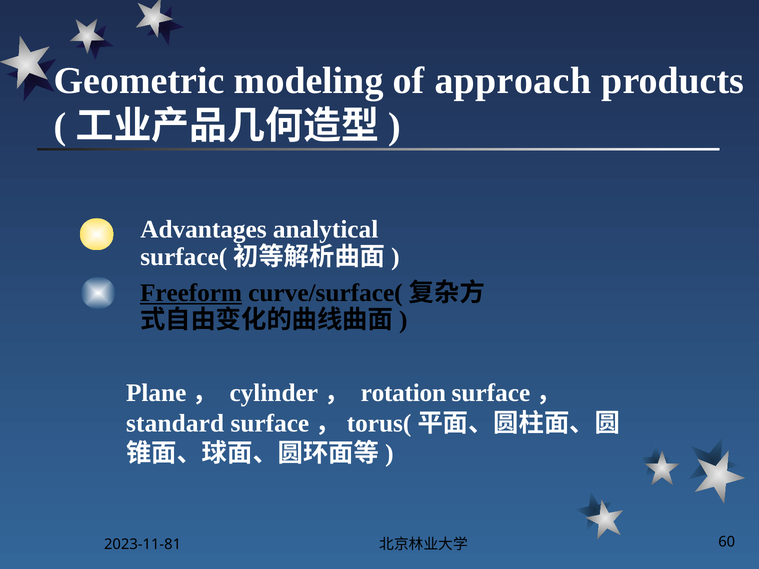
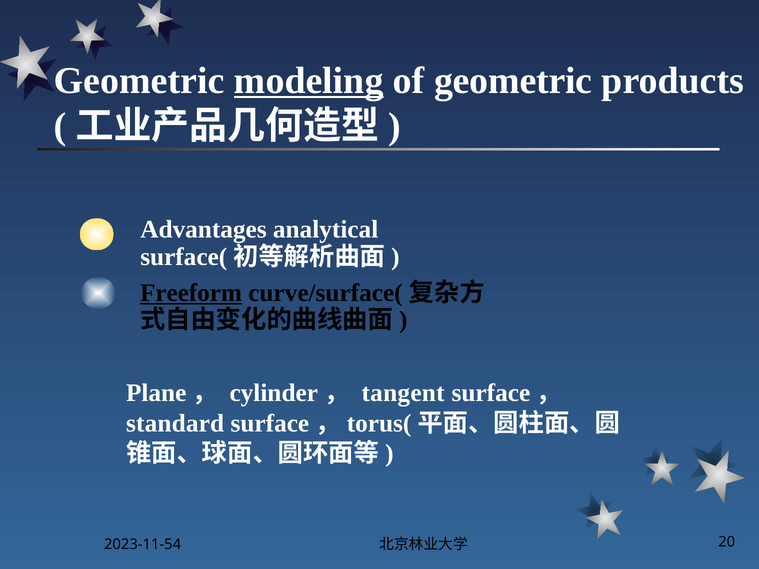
modeling underline: none -> present
of approach: approach -> geometric
rotation: rotation -> tangent
2023-11-81: 2023-11-81 -> 2023-11-54
60: 60 -> 20
